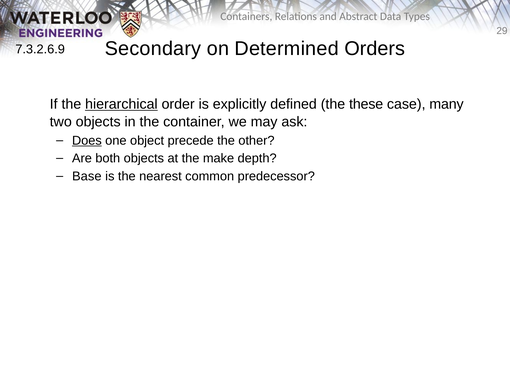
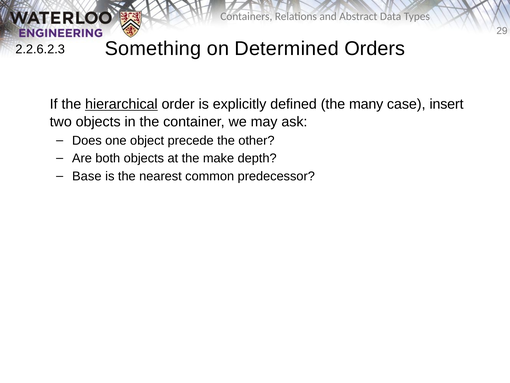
Secondary: Secondary -> Something
7.3.2.6.9: 7.3.2.6.9 -> 2.2.6.2.3
these: these -> many
many: many -> insert
Does underline: present -> none
